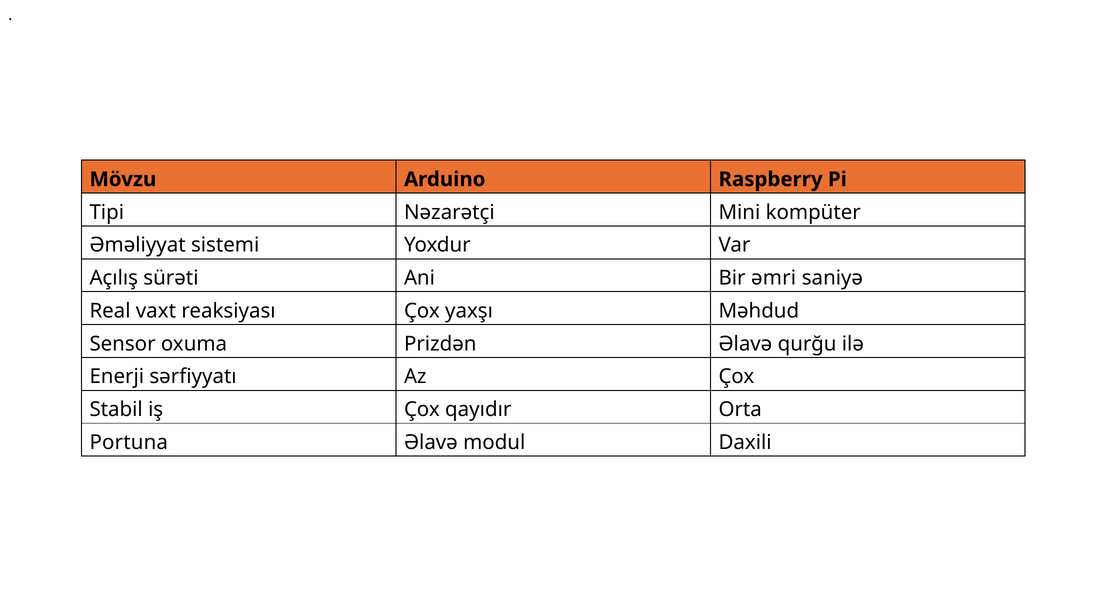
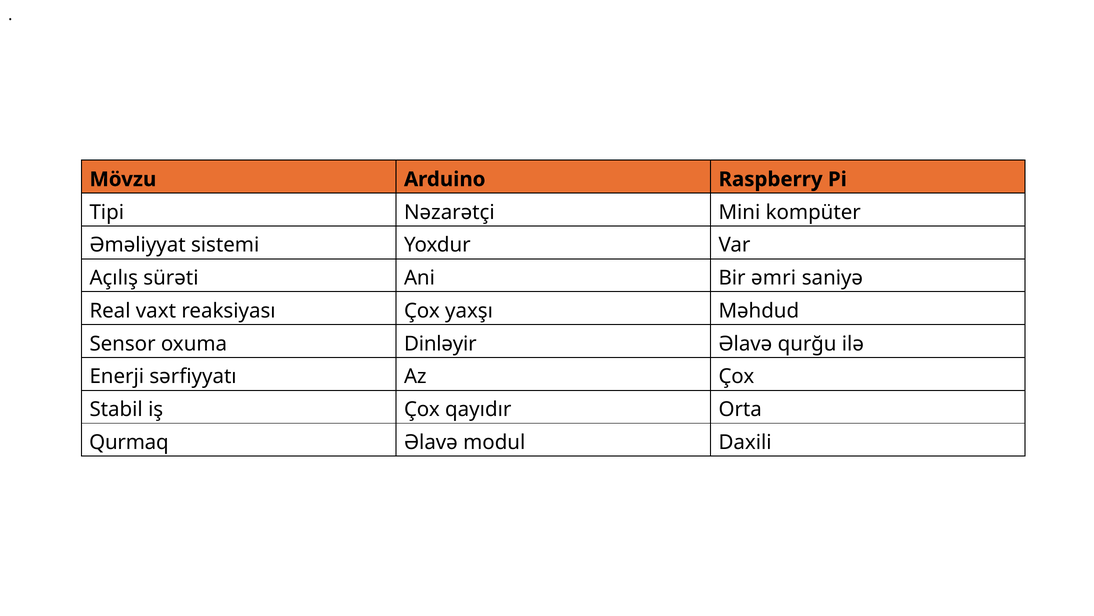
Prizdən: Prizdən -> Dinləyir
Portuna: Portuna -> Qurmaq
